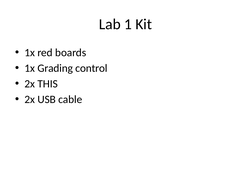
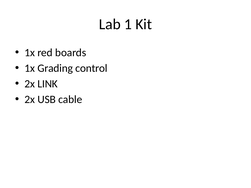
THIS: THIS -> LINK
